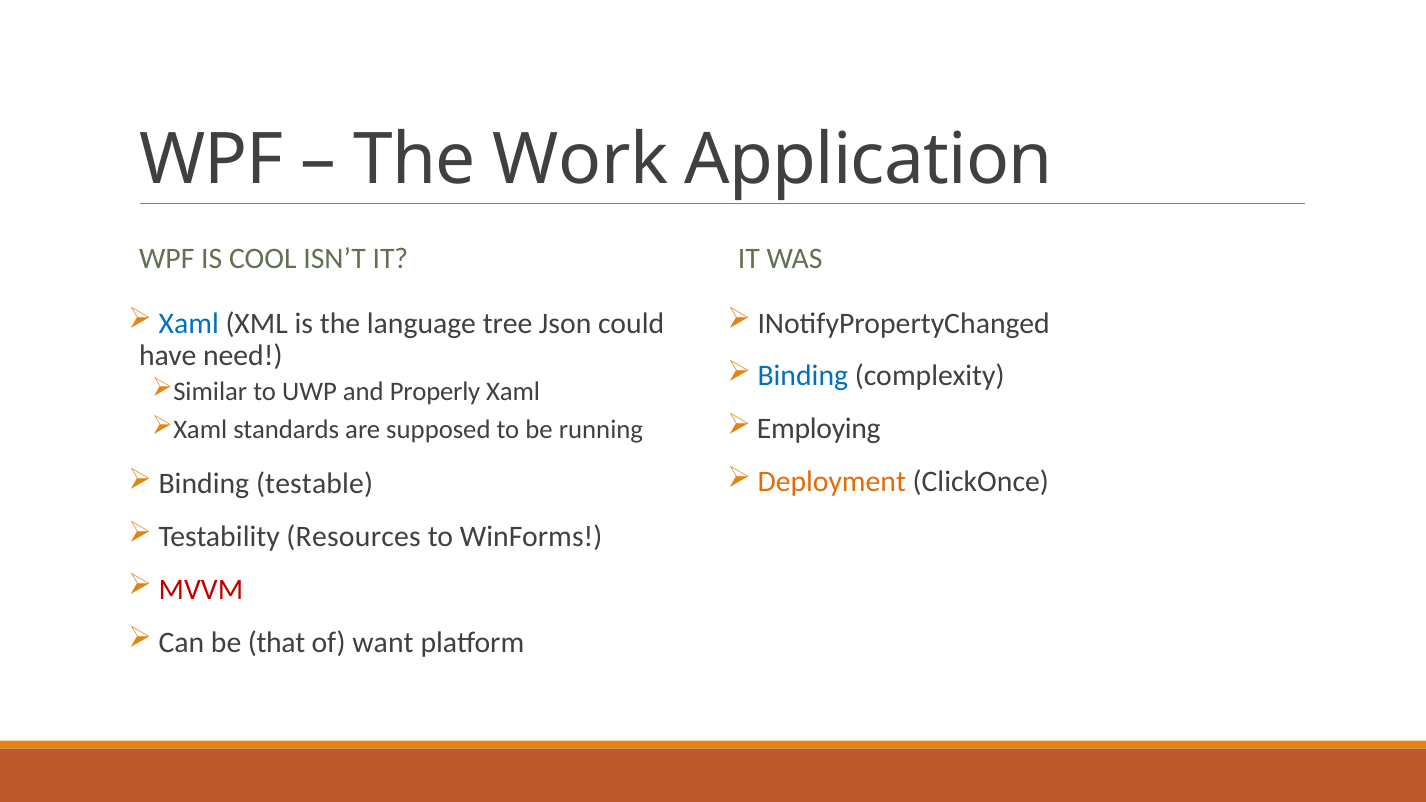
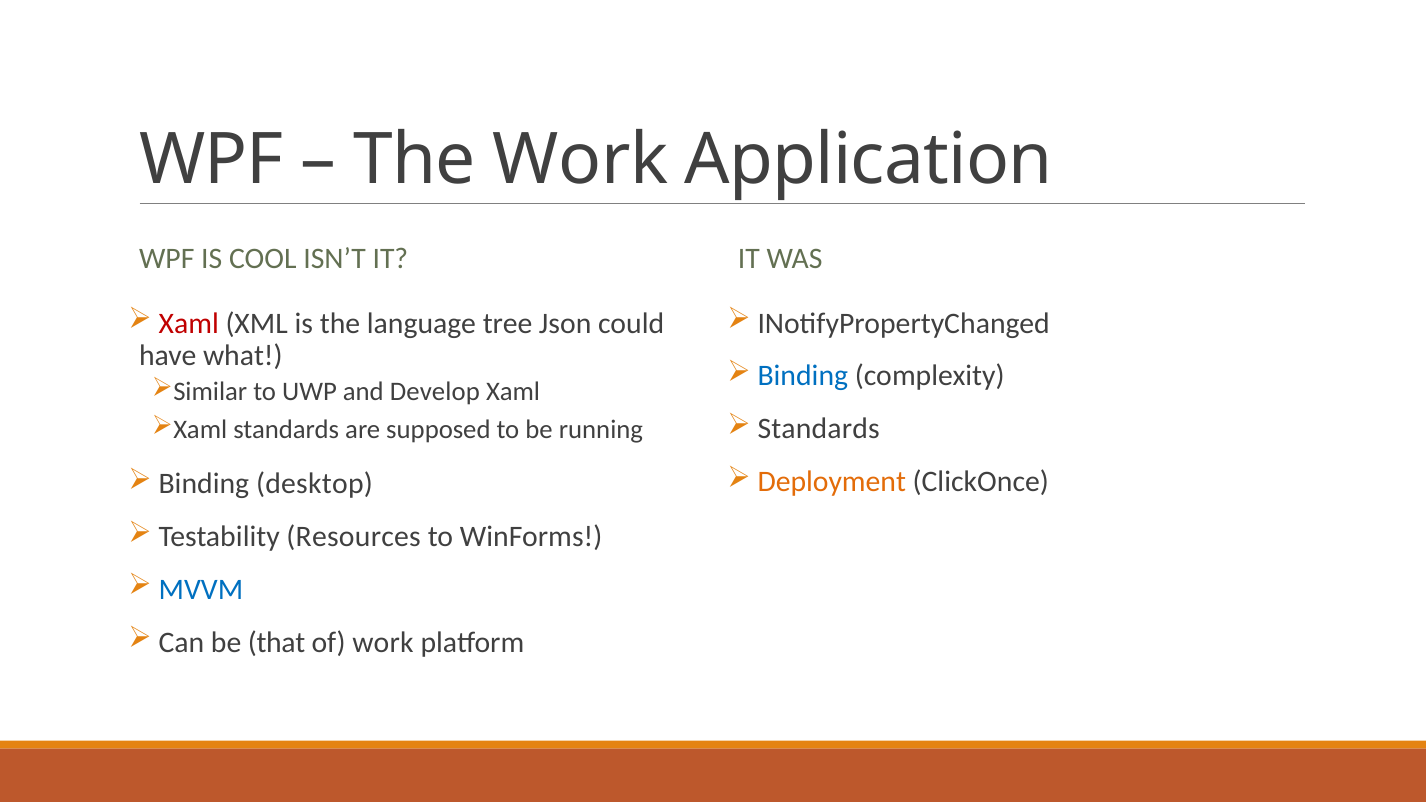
Xaml at (189, 323) colour: blue -> red
need: need -> what
Properly: Properly -> Develop
Employing at (819, 429): Employing -> Standards
testable: testable -> desktop
MVVM colour: red -> blue
of want: want -> work
